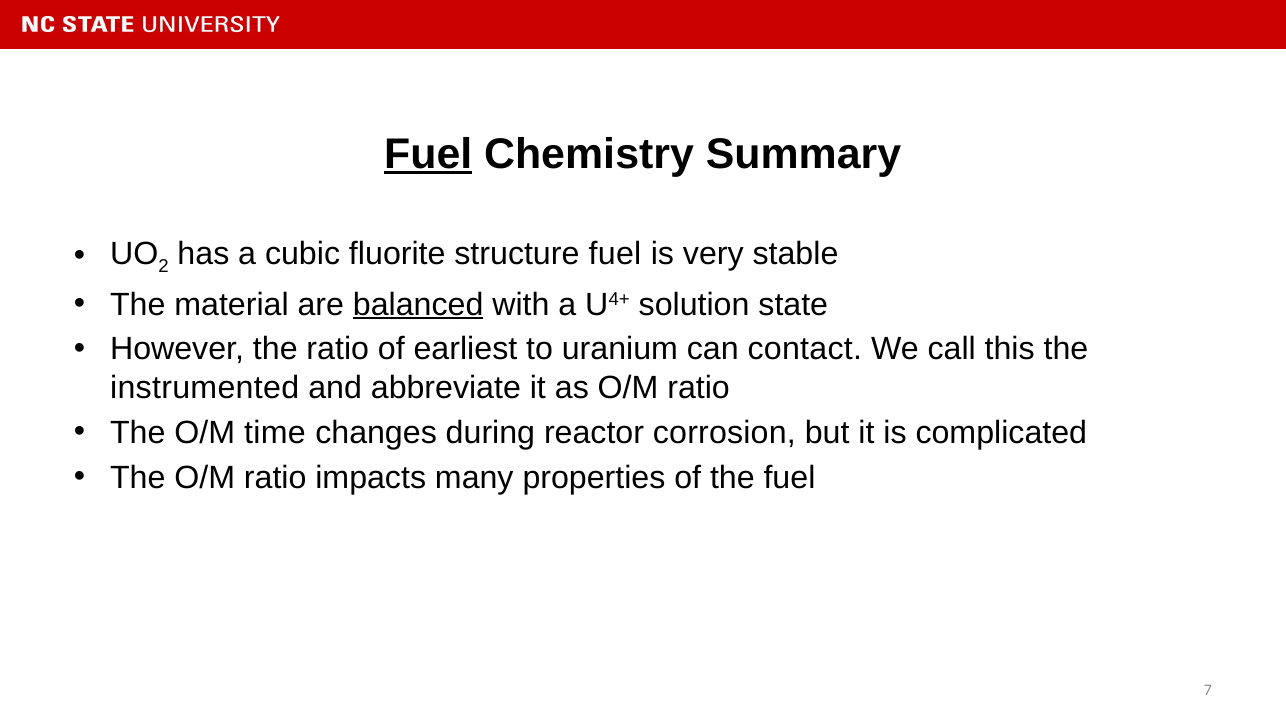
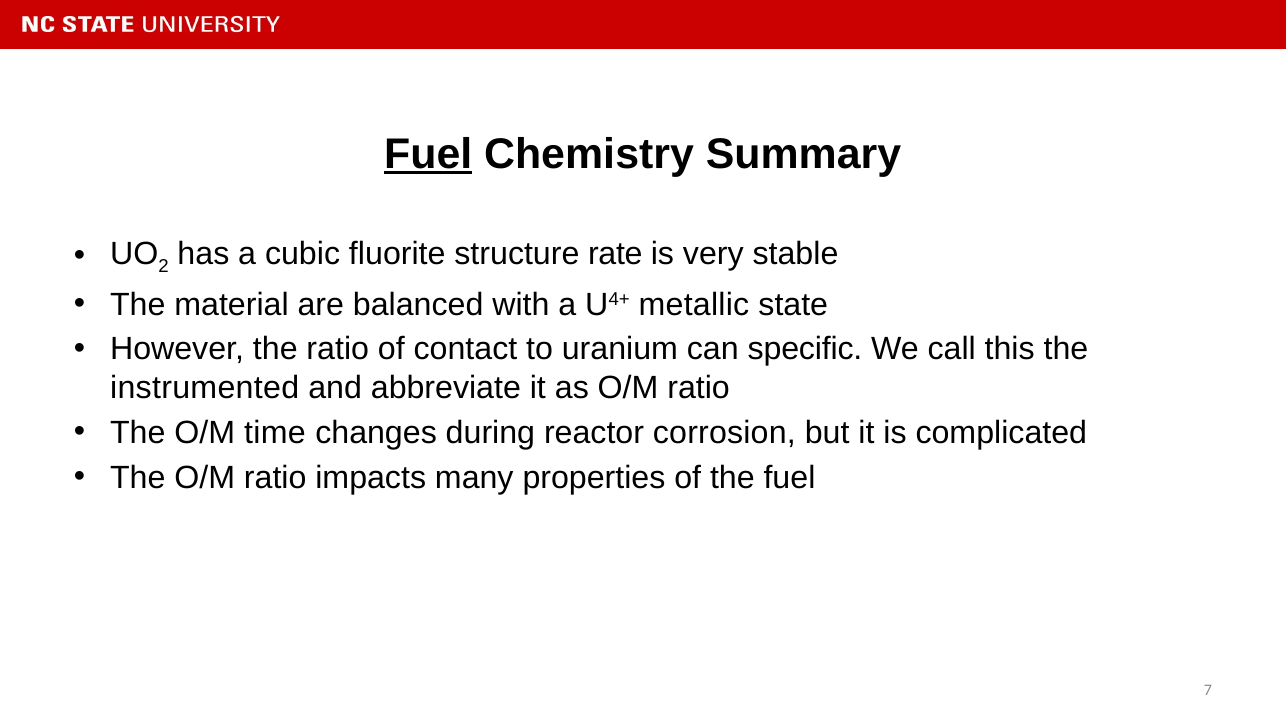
structure fuel: fuel -> rate
balanced underline: present -> none
solution: solution -> metallic
earliest: earliest -> contact
contact: contact -> specific
